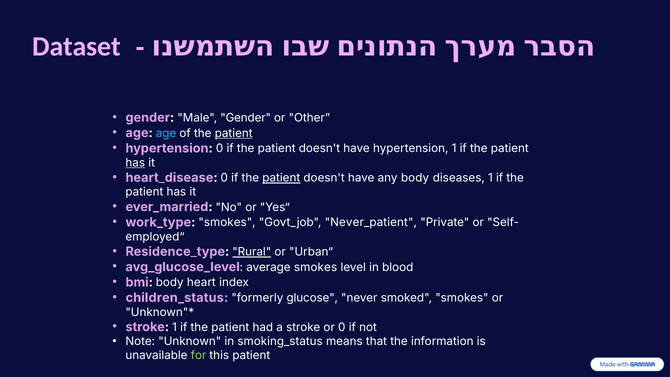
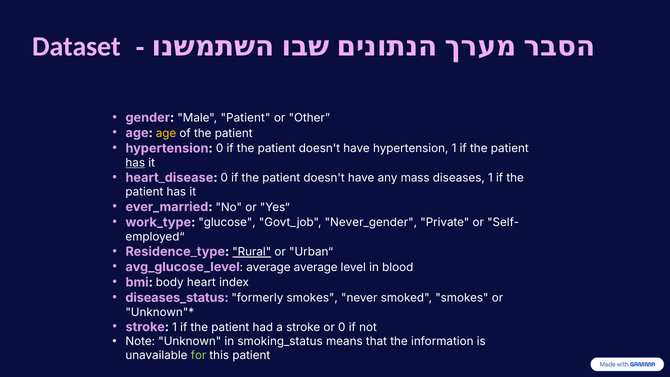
Male Gender: Gender -> Patient
age at (166, 133) colour: light blue -> yellow
patient at (234, 133) underline: present -> none
patient at (281, 178) underline: present -> none
any body: body -> mass
work_type smokes: smokes -> glucose
Never_patient: Never_patient -> Never_gender
average smokes: smokes -> average
children_status: children_status -> diseases_status
formerly glucose: glucose -> smokes
